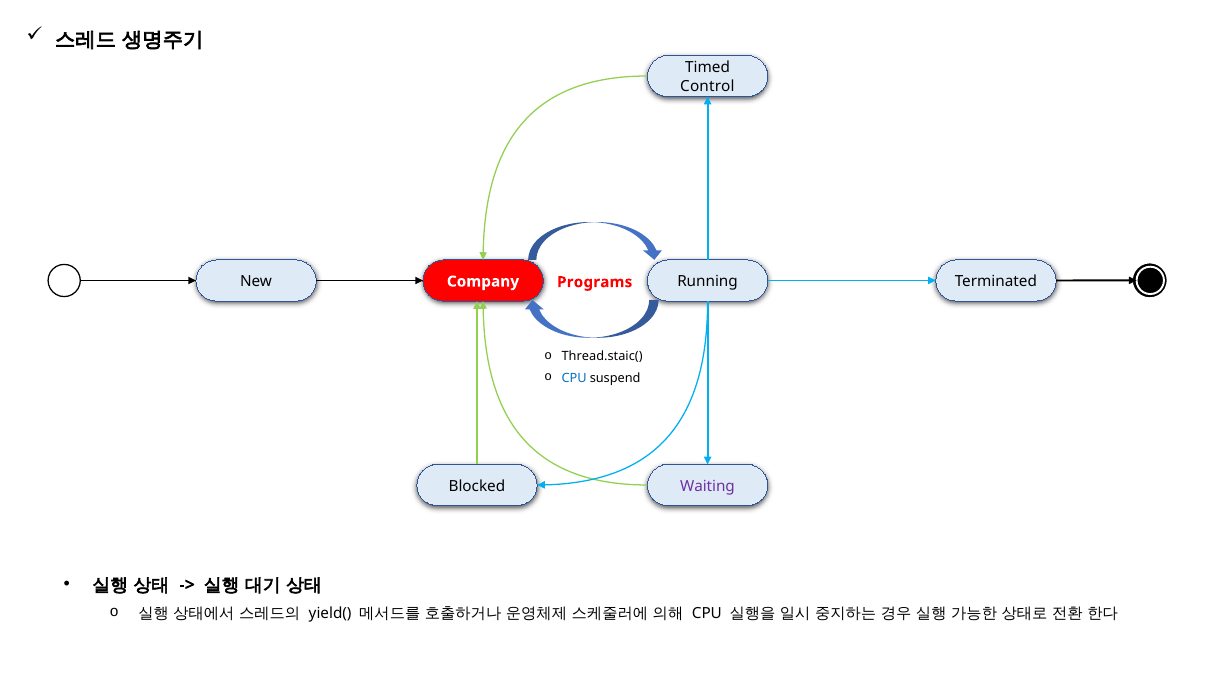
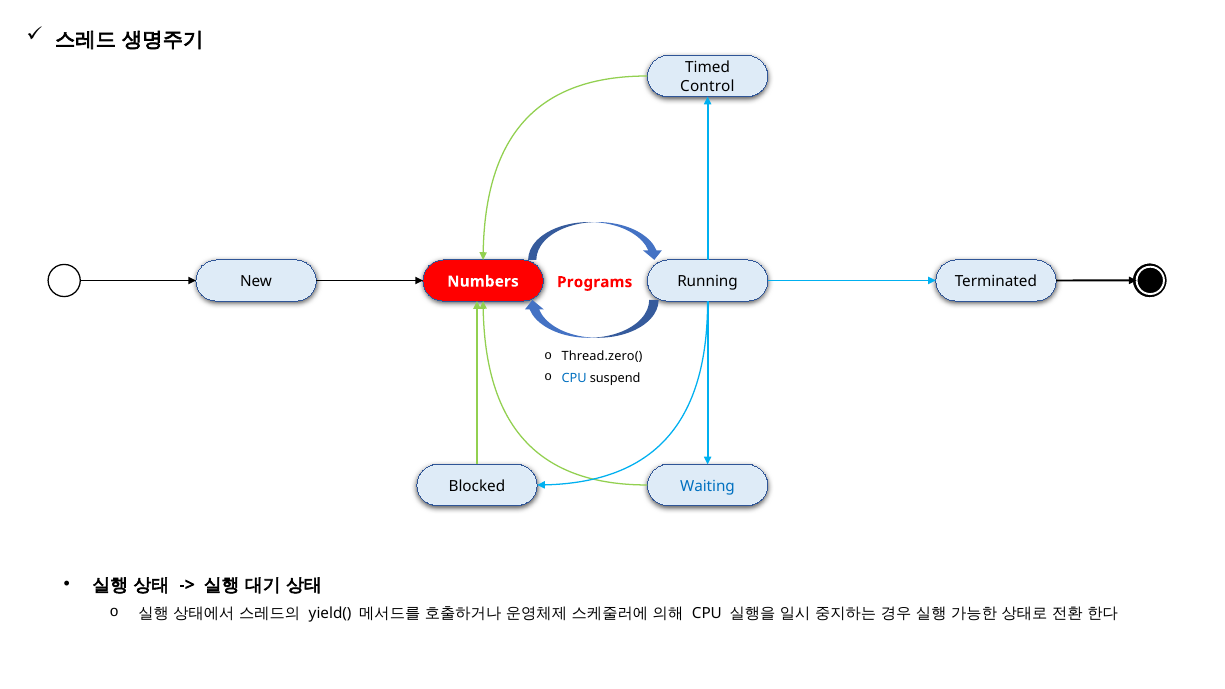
Company: Company -> Numbers
Thread.staic(: Thread.staic( -> Thread.zero(
Waiting colour: purple -> blue
